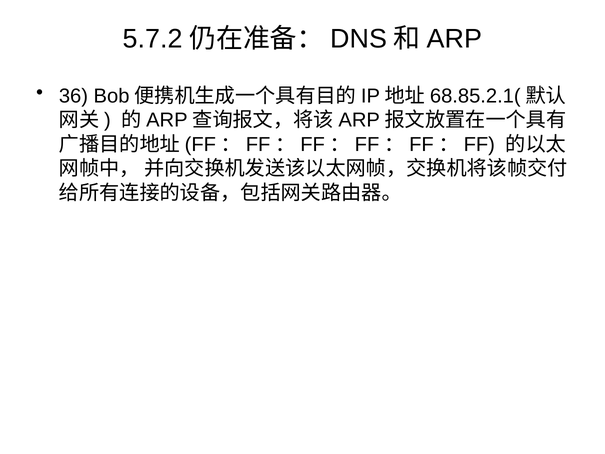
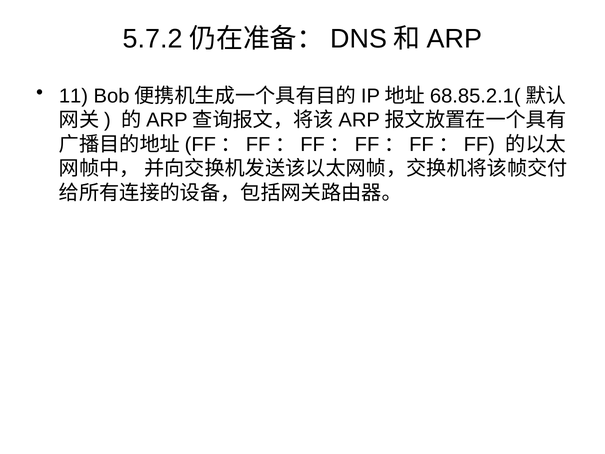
36: 36 -> 11
